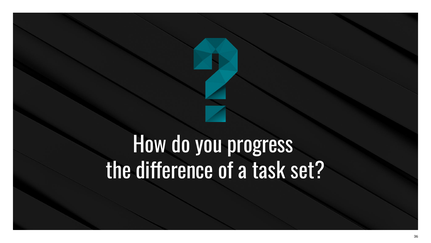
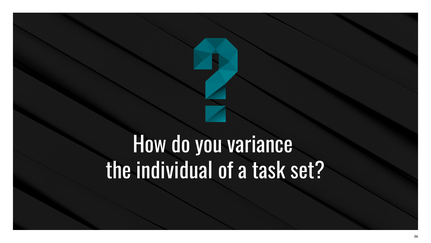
progress: progress -> variance
difference: difference -> individual
